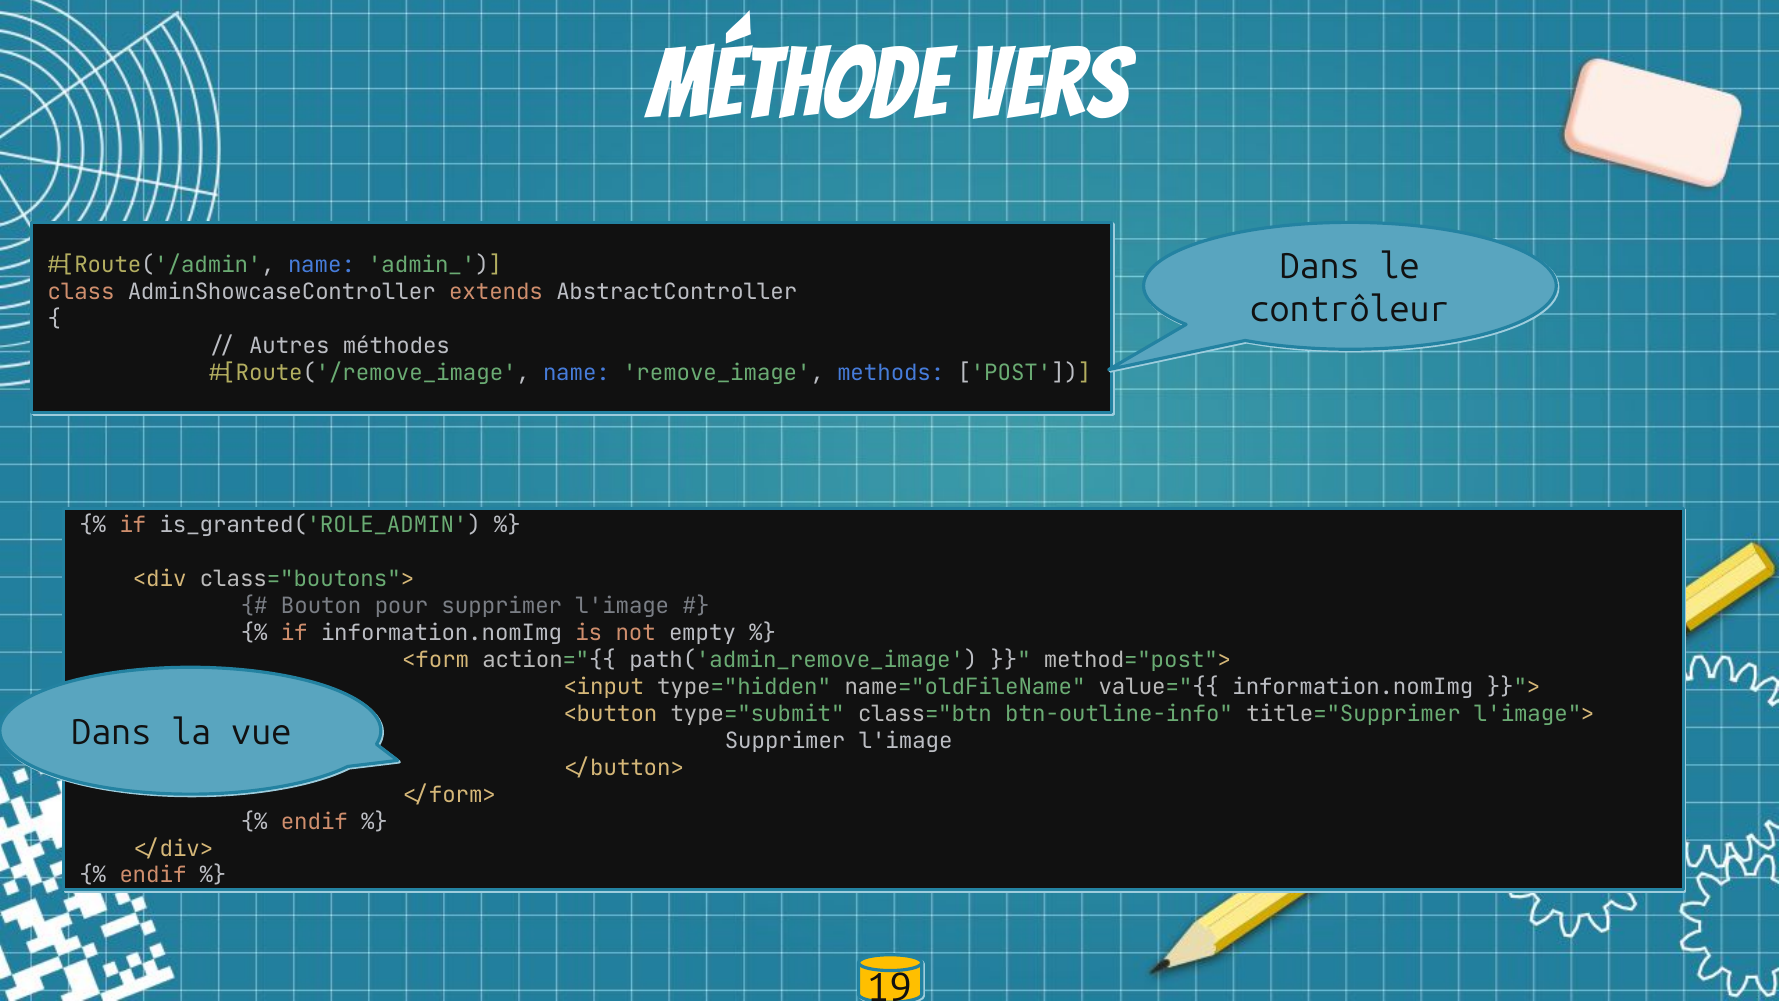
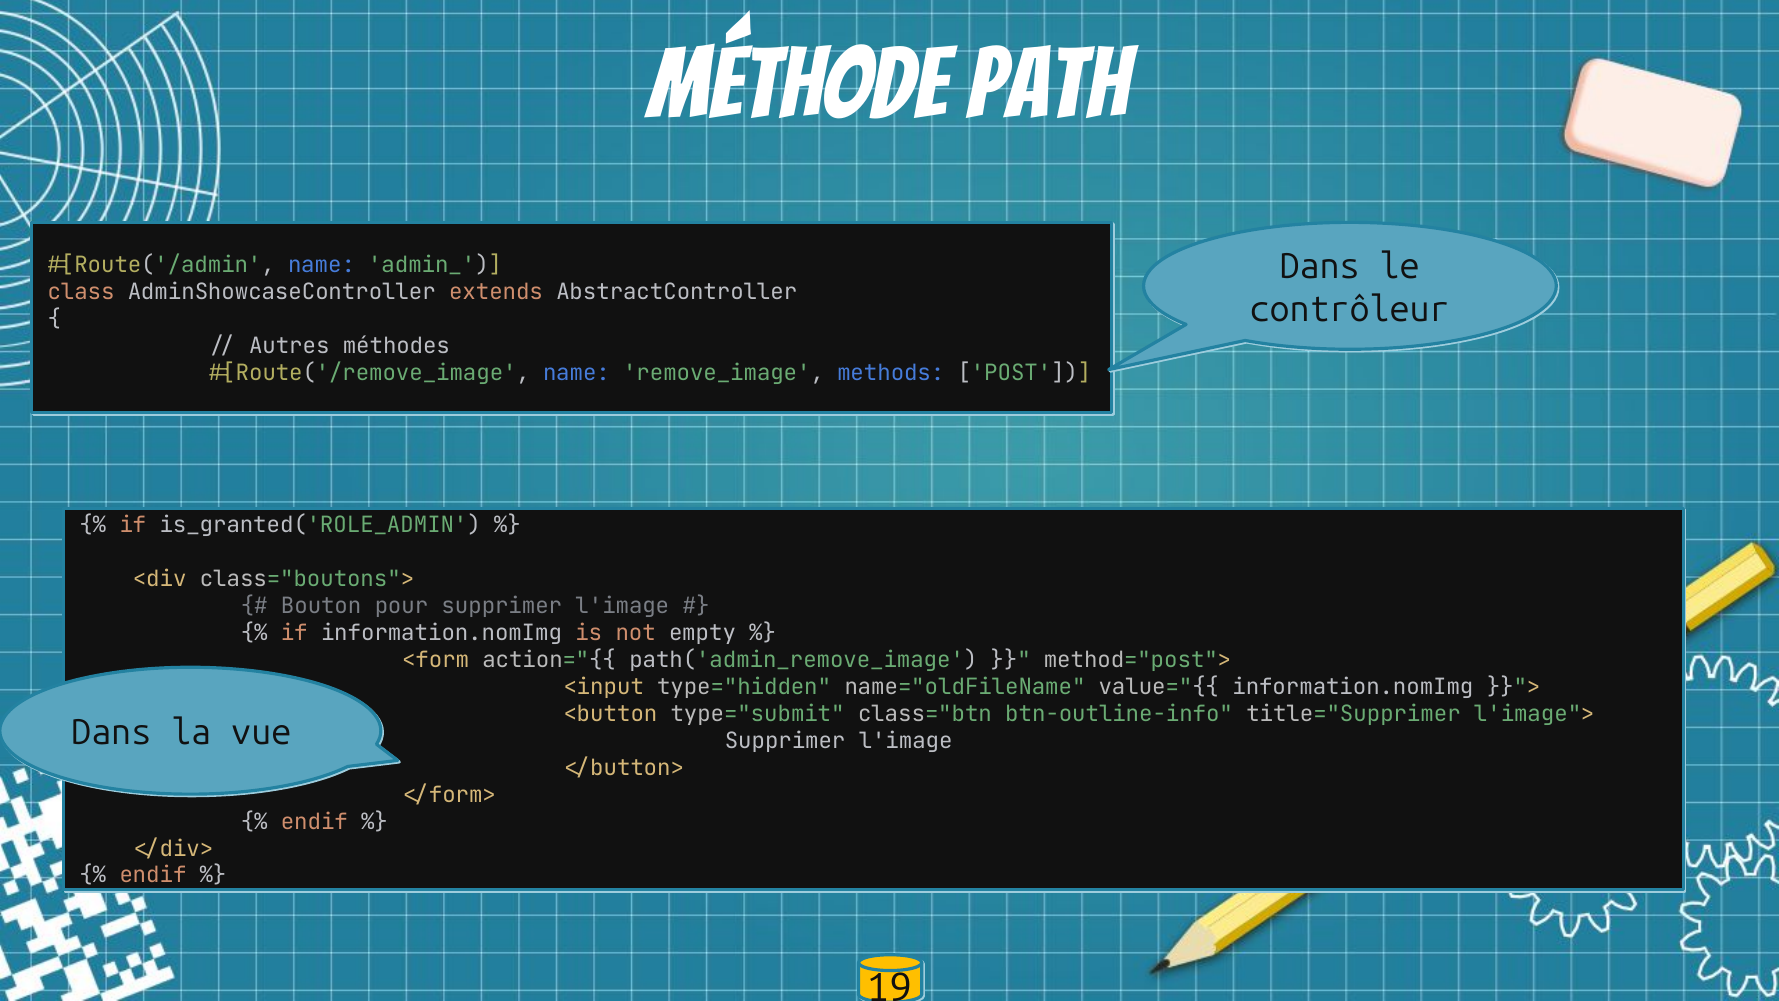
Vers: Vers -> Path
